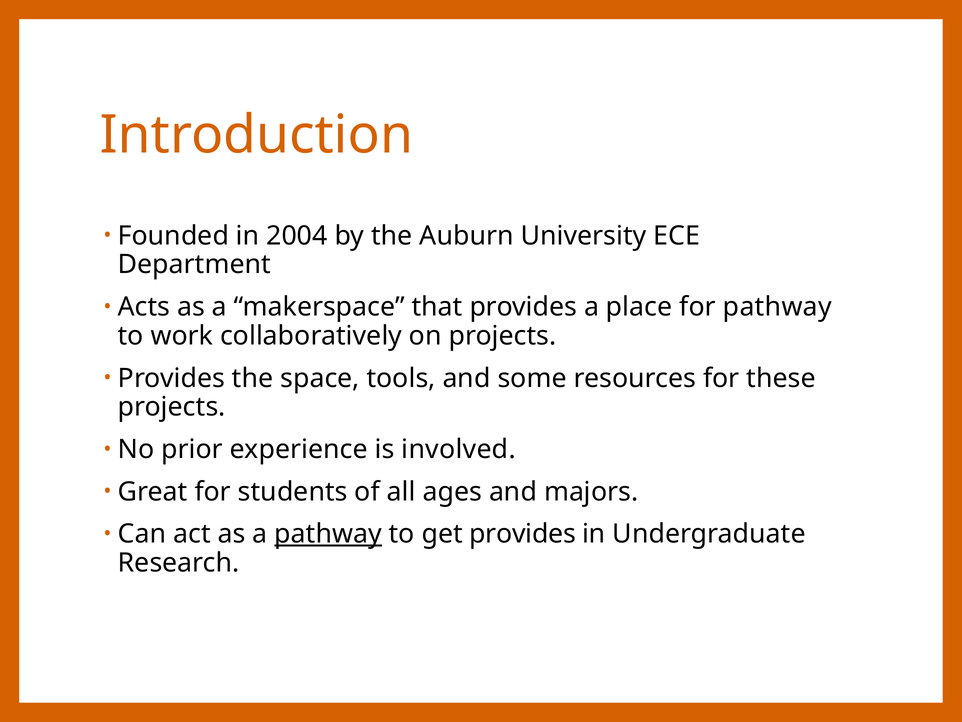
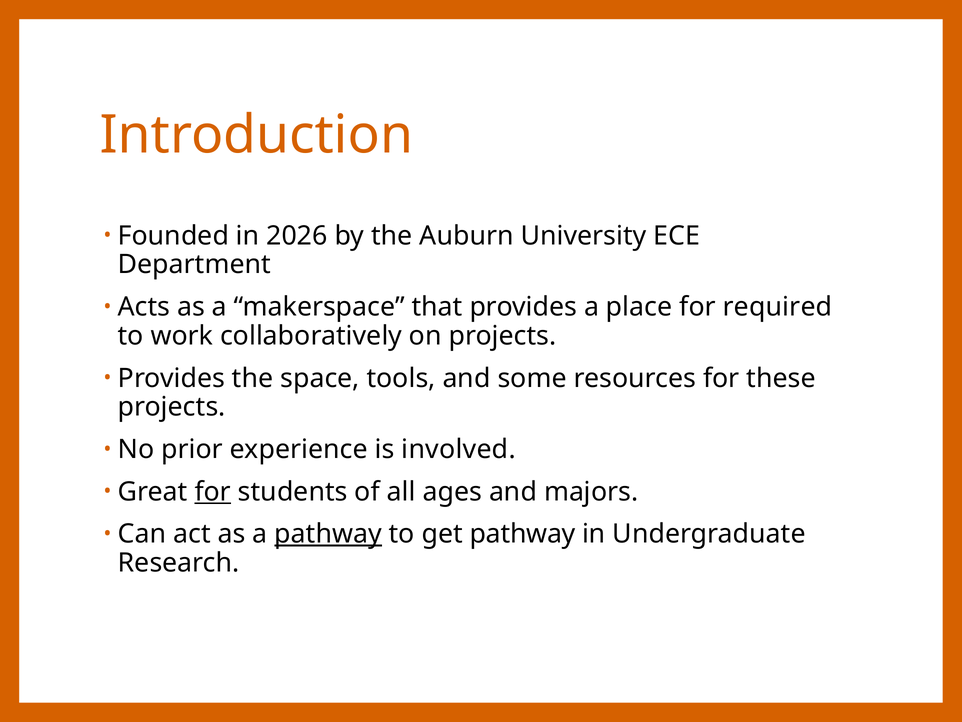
2004: 2004 -> 2026
for pathway: pathway -> required
for at (213, 491) underline: none -> present
get provides: provides -> pathway
